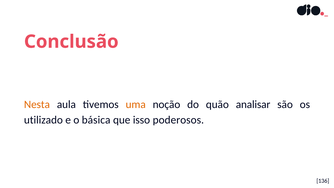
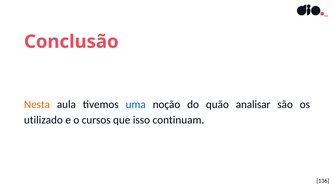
uma colour: orange -> blue
básica: básica -> cursos
poderosos: poderosos -> continuam
